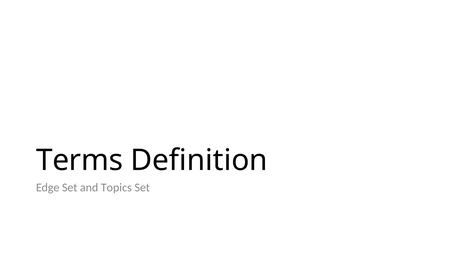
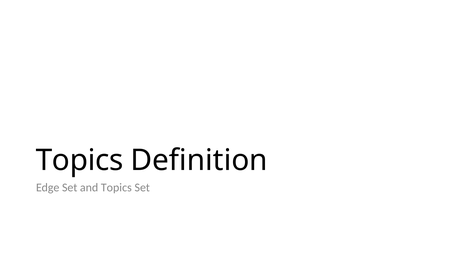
Terms at (79, 160): Terms -> Topics
